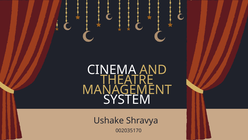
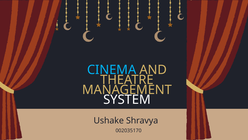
CINEMA colour: white -> light blue
